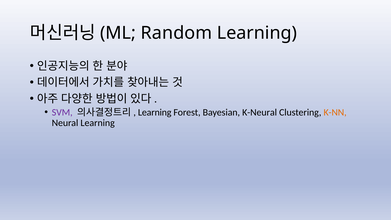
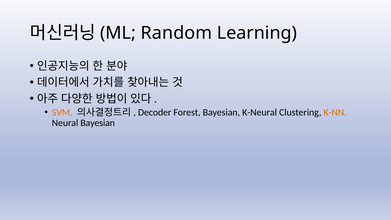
SVM colour: purple -> orange
Learning at (155, 112): Learning -> Decoder
Neural Learning: Learning -> Bayesian
